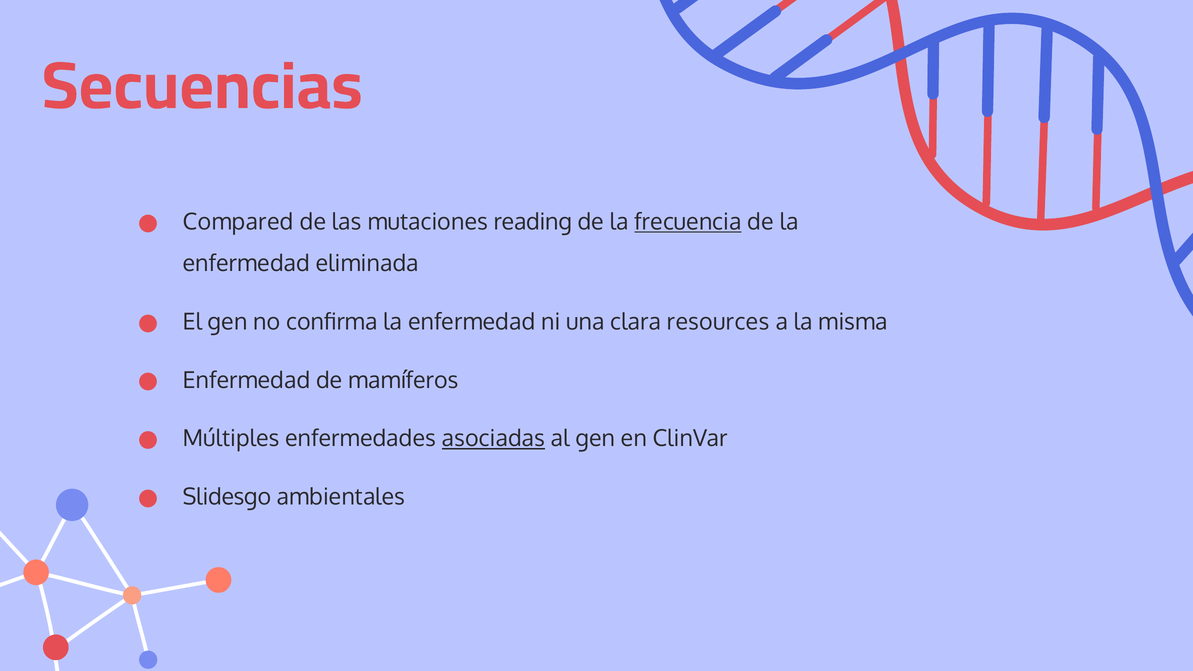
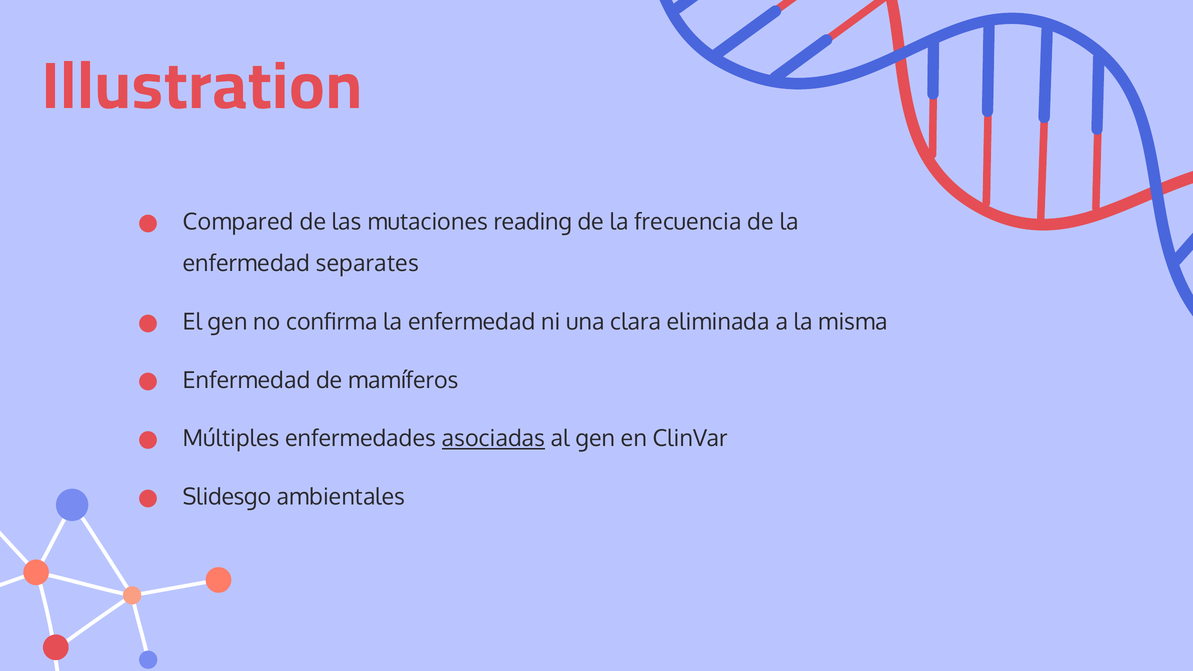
Secuencias: Secuencias -> Illustration
frecuencia underline: present -> none
eliminada: eliminada -> separates
resources: resources -> eliminada
